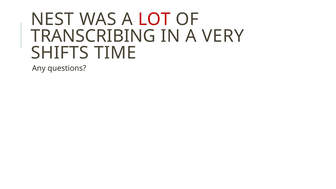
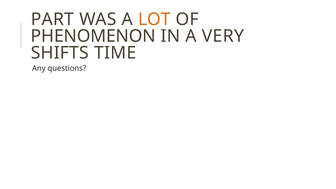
NEST: NEST -> PART
LOT colour: red -> orange
TRANSCRIBING: TRANSCRIBING -> PHENOMENON
